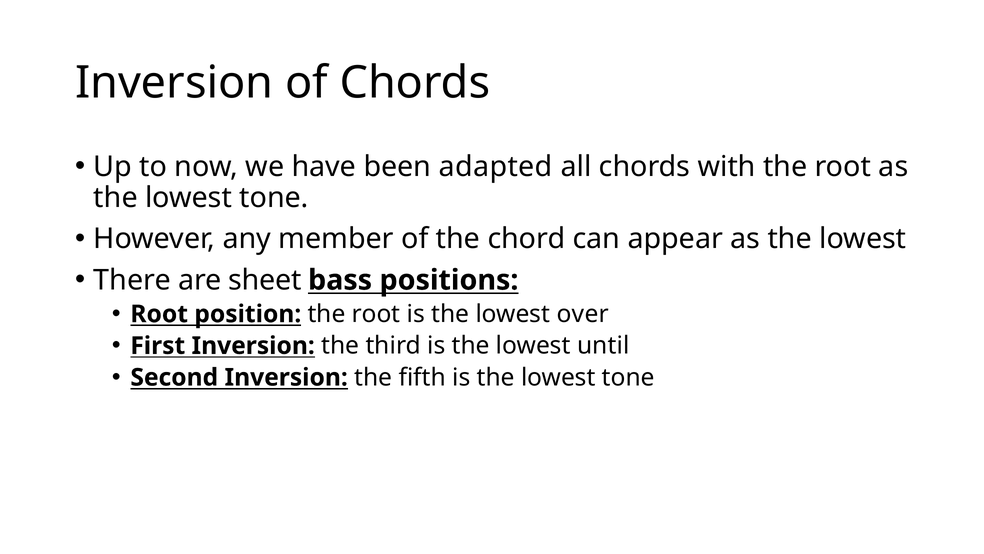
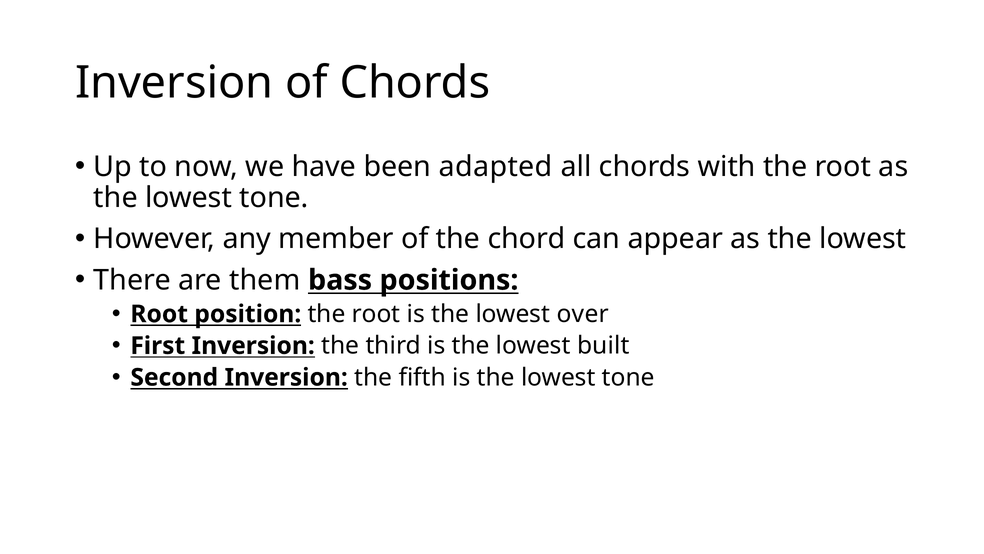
sheet: sheet -> them
until: until -> built
